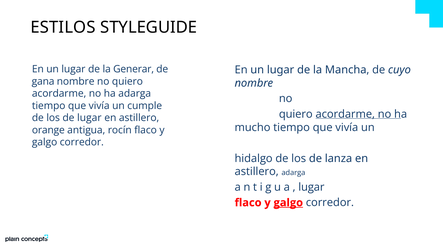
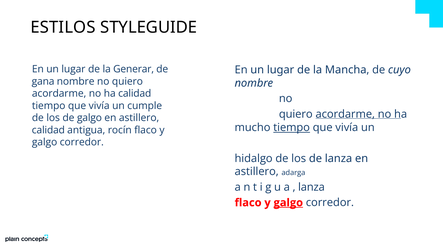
ha adarga: adarga -> calidad
de lugar: lugar -> galgo
tiempo at (292, 128) underline: none -> present
orange at (48, 130): orange -> calidad
lugar at (311, 187): lugar -> lanza
